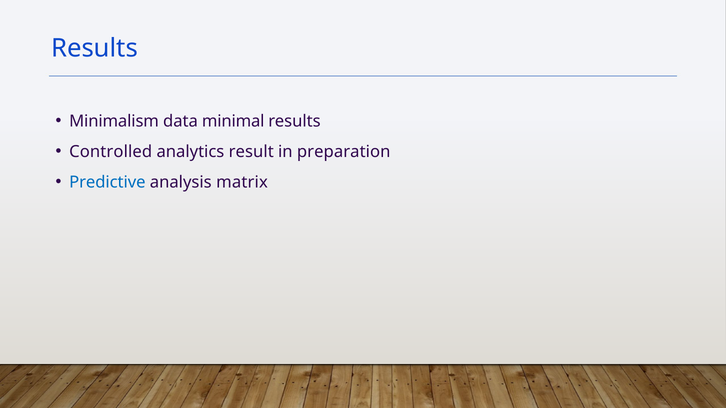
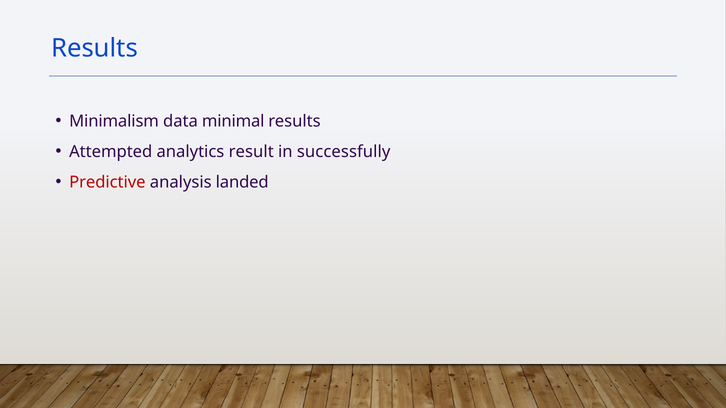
Controlled: Controlled -> Attempted
preparation: preparation -> successfully
Predictive colour: blue -> red
matrix: matrix -> landed
